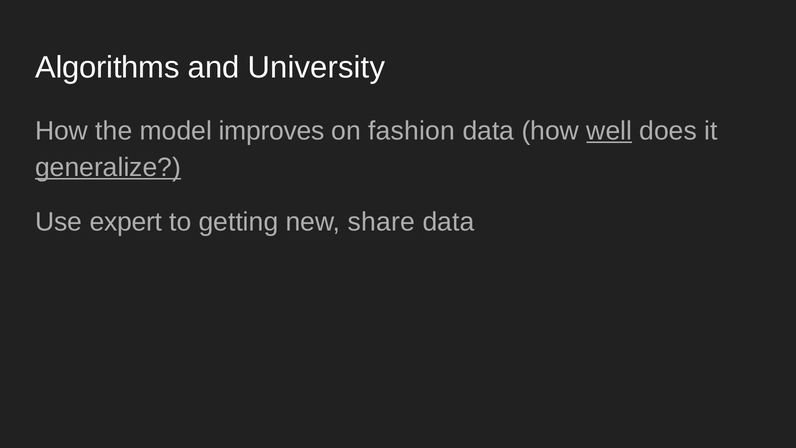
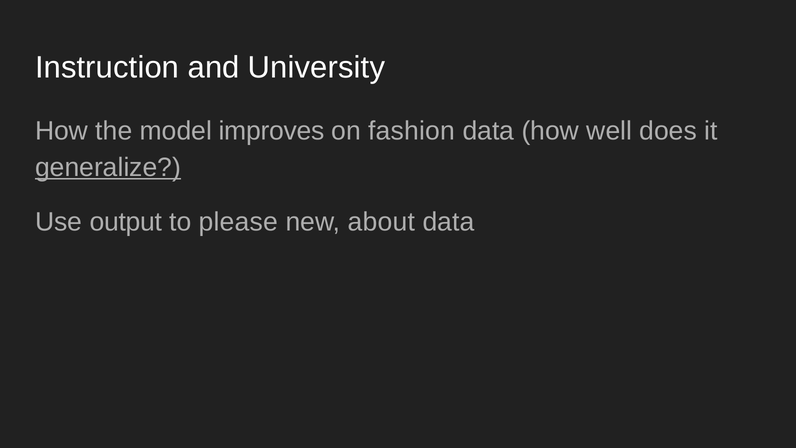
Algorithms: Algorithms -> Instruction
well underline: present -> none
expert: expert -> output
getting: getting -> please
share: share -> about
